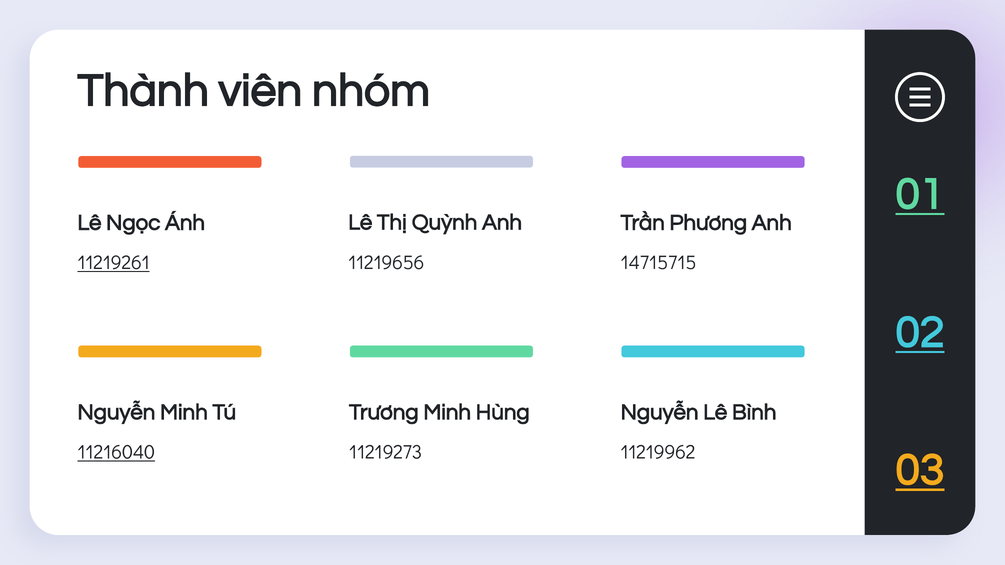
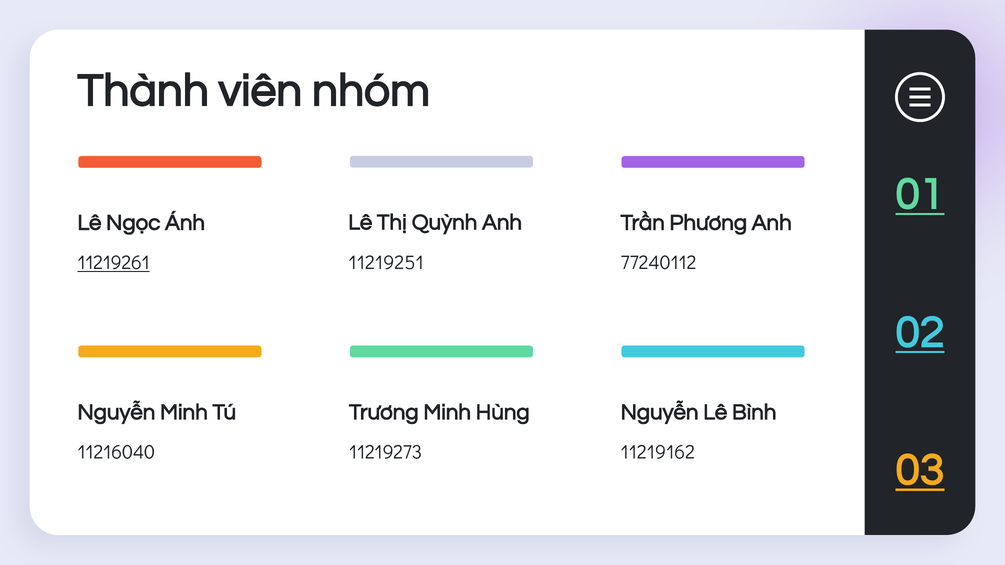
11219656: 11219656 -> 11219251
14715715: 14715715 -> 77240112
11216040 underline: present -> none
11219962: 11219962 -> 11219162
